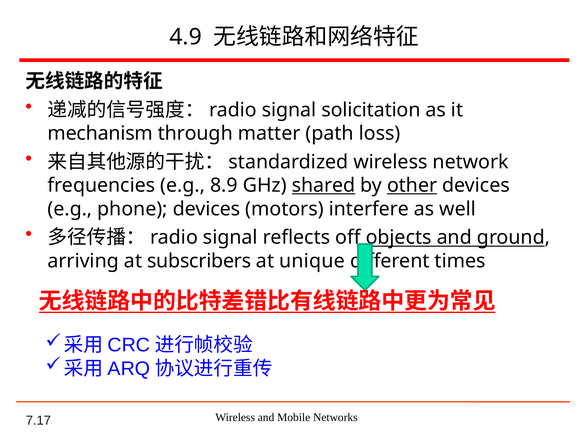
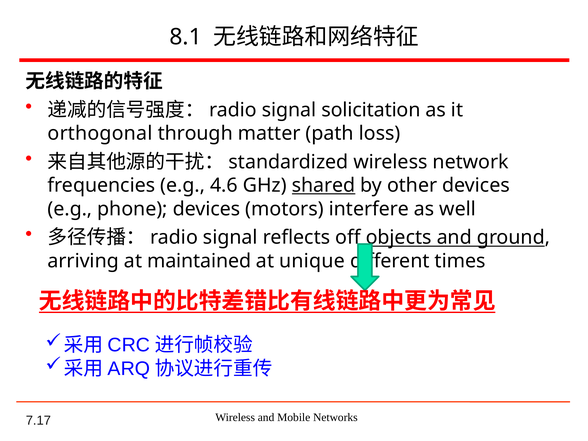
4.9: 4.9 -> 8.1
mechanism: mechanism -> orthogonal
8.9: 8.9 -> 4.6
other underline: present -> none
subscribers: subscribers -> maintained
